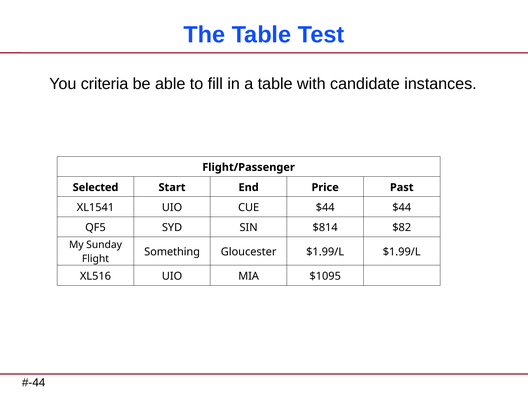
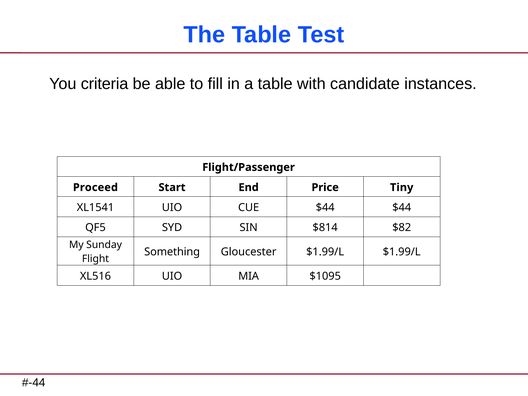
Selected: Selected -> Proceed
Past: Past -> Tiny
